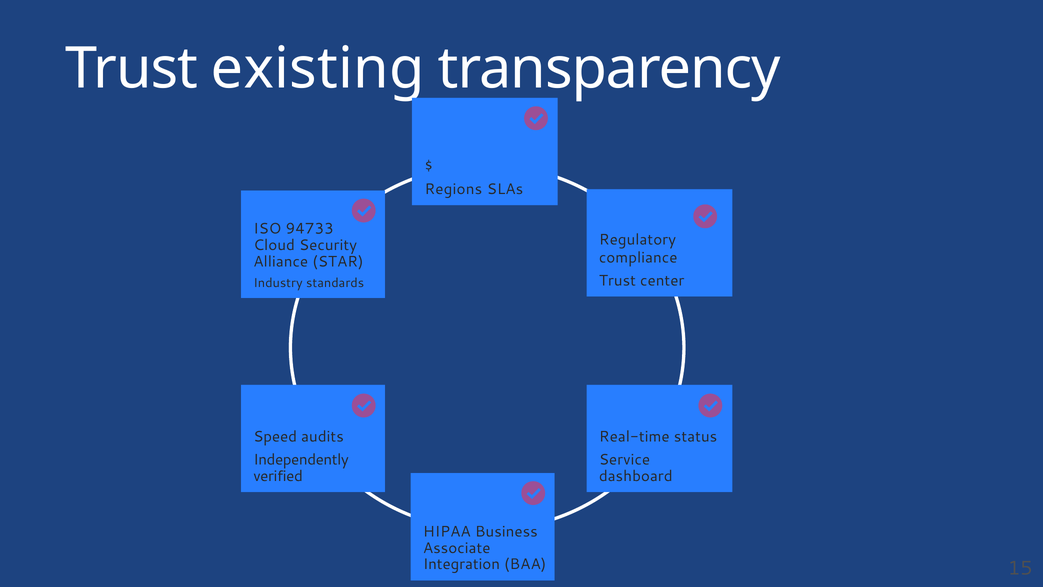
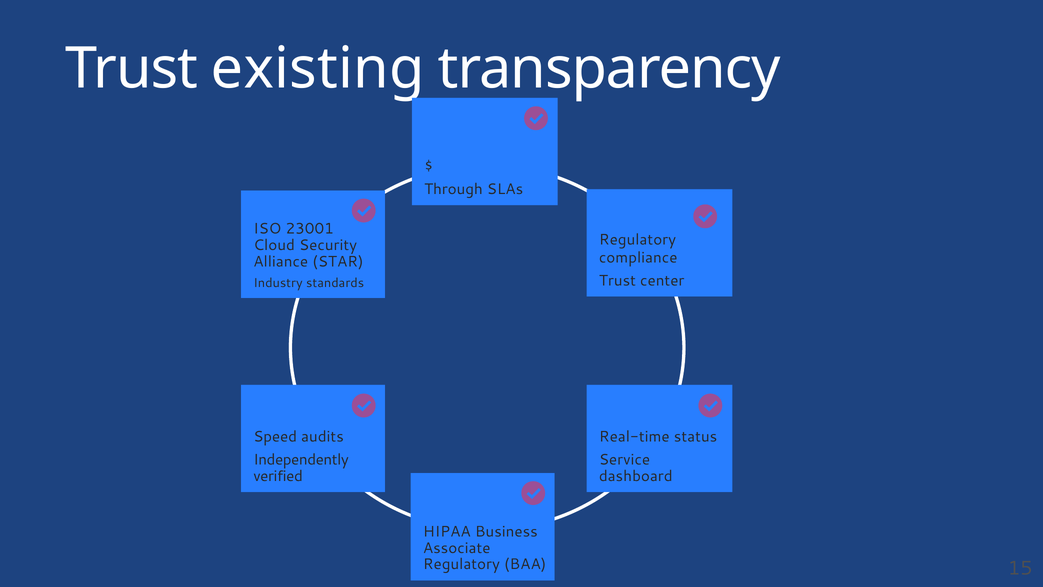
Regions: Regions -> Through
94733: 94733 -> 23001
Integration at (461, 564): Integration -> Regulatory
